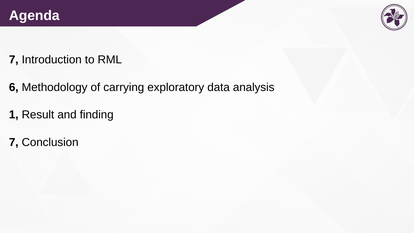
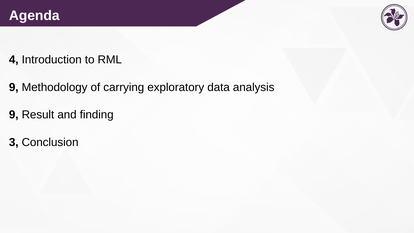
7 at (14, 60): 7 -> 4
6 at (14, 87): 6 -> 9
1 at (14, 115): 1 -> 9
7 at (14, 142): 7 -> 3
